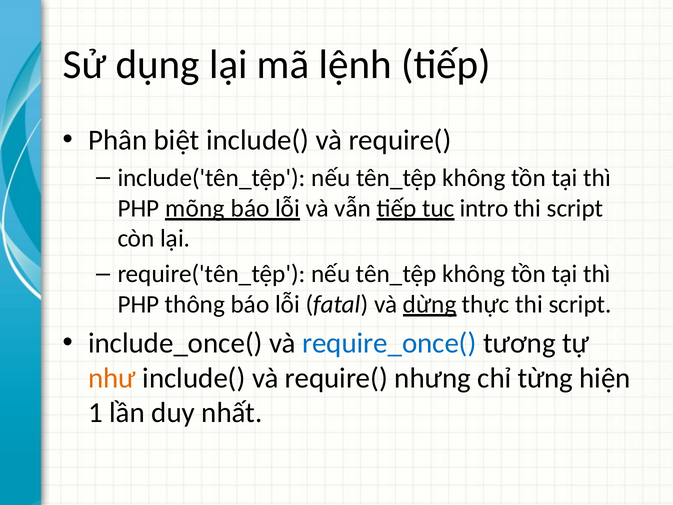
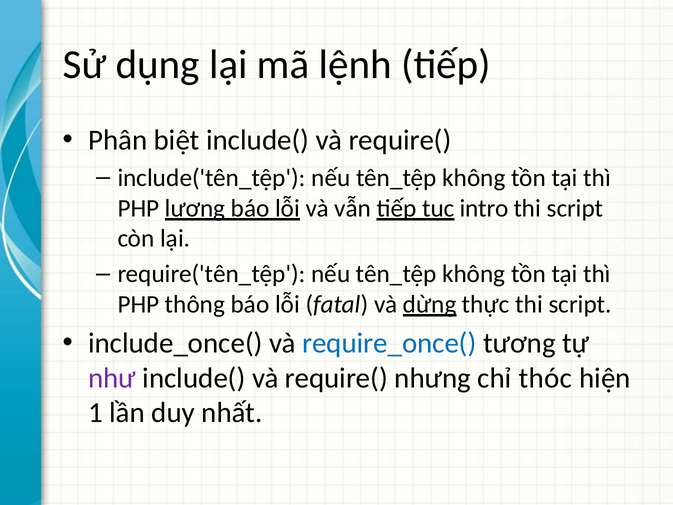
mõng: mõng -> lượng
như colour: orange -> purple
từng: từng -> thóc
